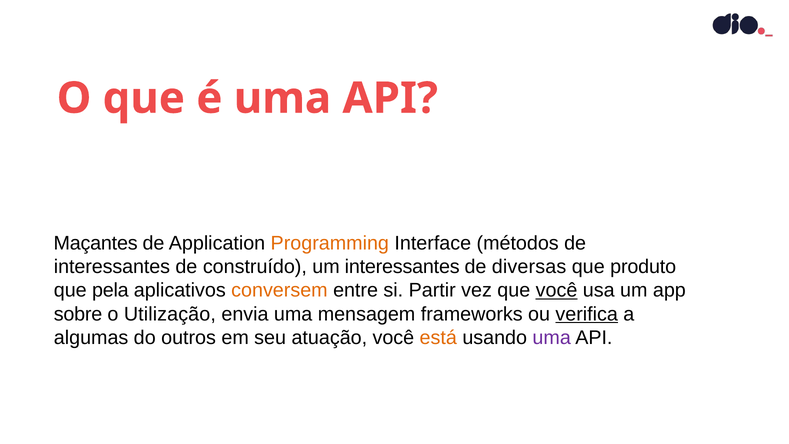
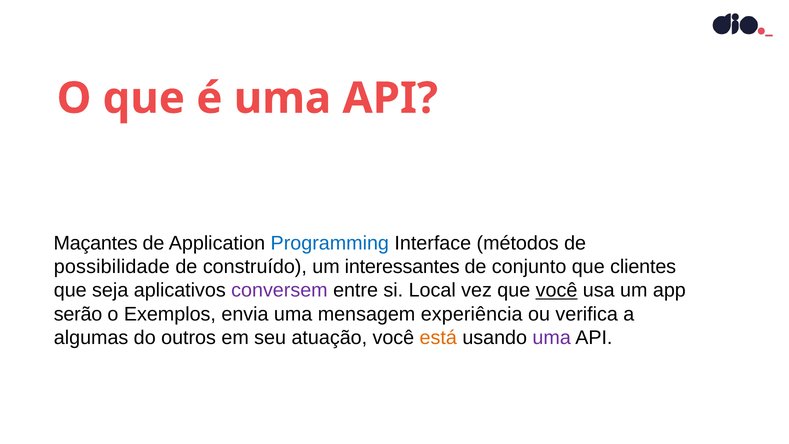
Programming colour: orange -> blue
interessantes at (112, 267): interessantes -> possibilidade
diversas: diversas -> conjunto
produto: produto -> clientes
pela: pela -> seja
conversem colour: orange -> purple
Partir: Partir -> Local
sobre: sobre -> serão
Utilização: Utilização -> Exemplos
frameworks: frameworks -> experiência
verifica underline: present -> none
